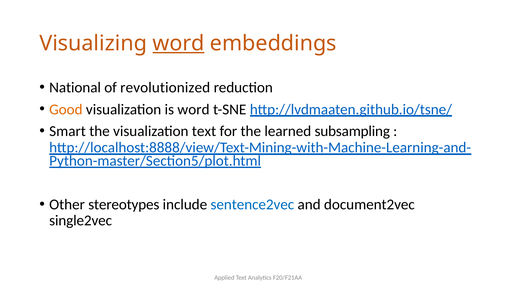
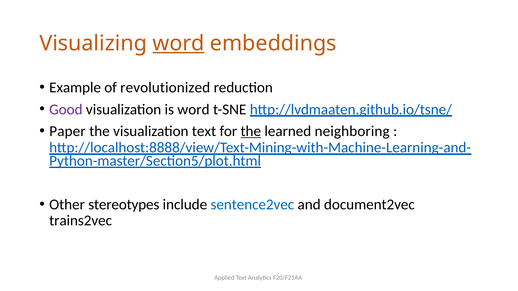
National: National -> Example
Good colour: orange -> purple
Smart: Smart -> Paper
the at (251, 131) underline: none -> present
subsampling: subsampling -> neighboring
single2vec: single2vec -> trains2vec
